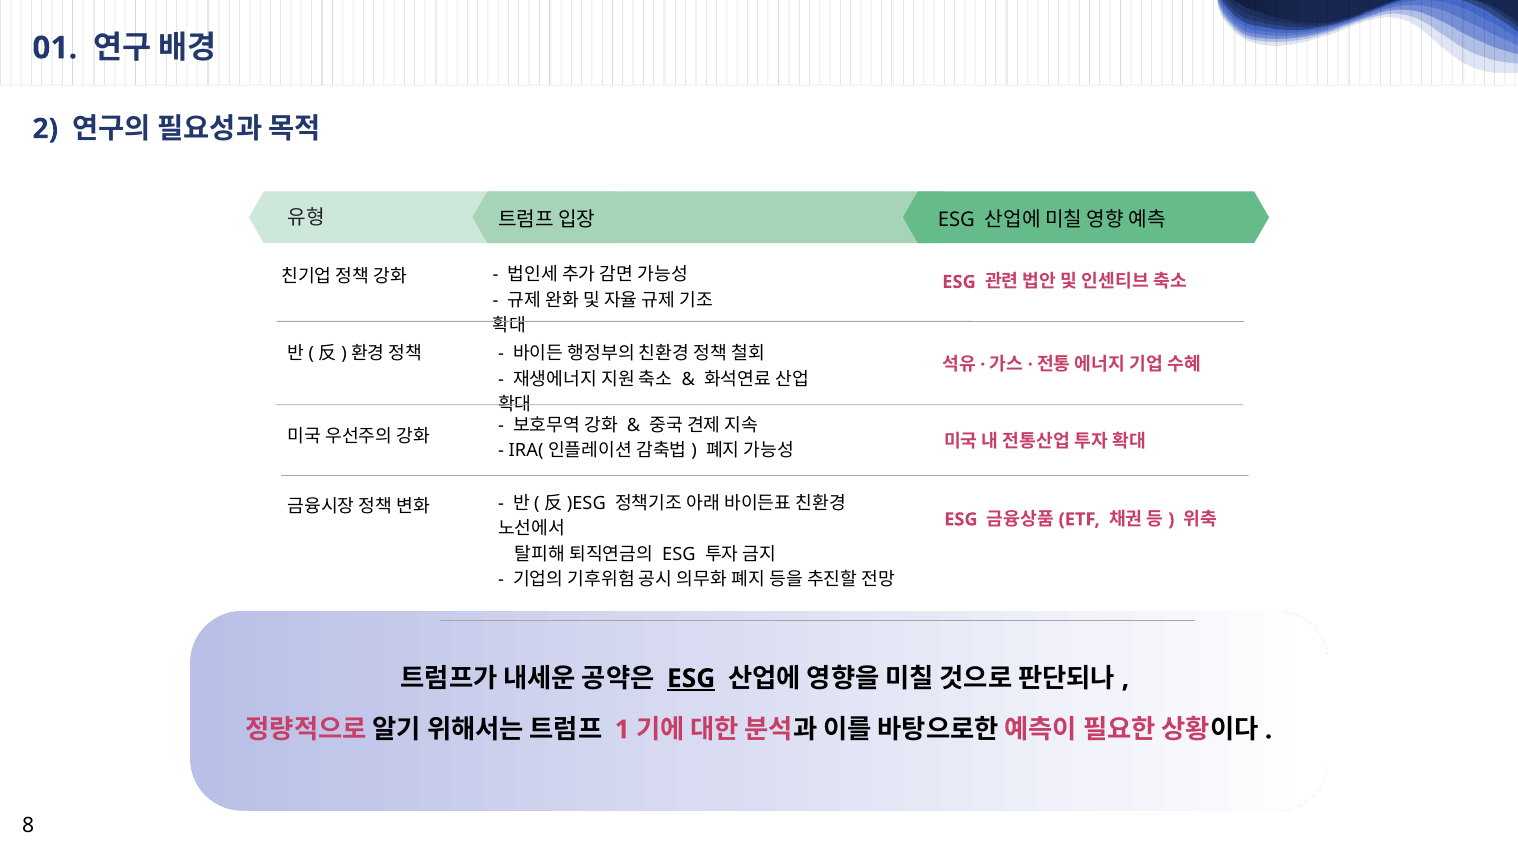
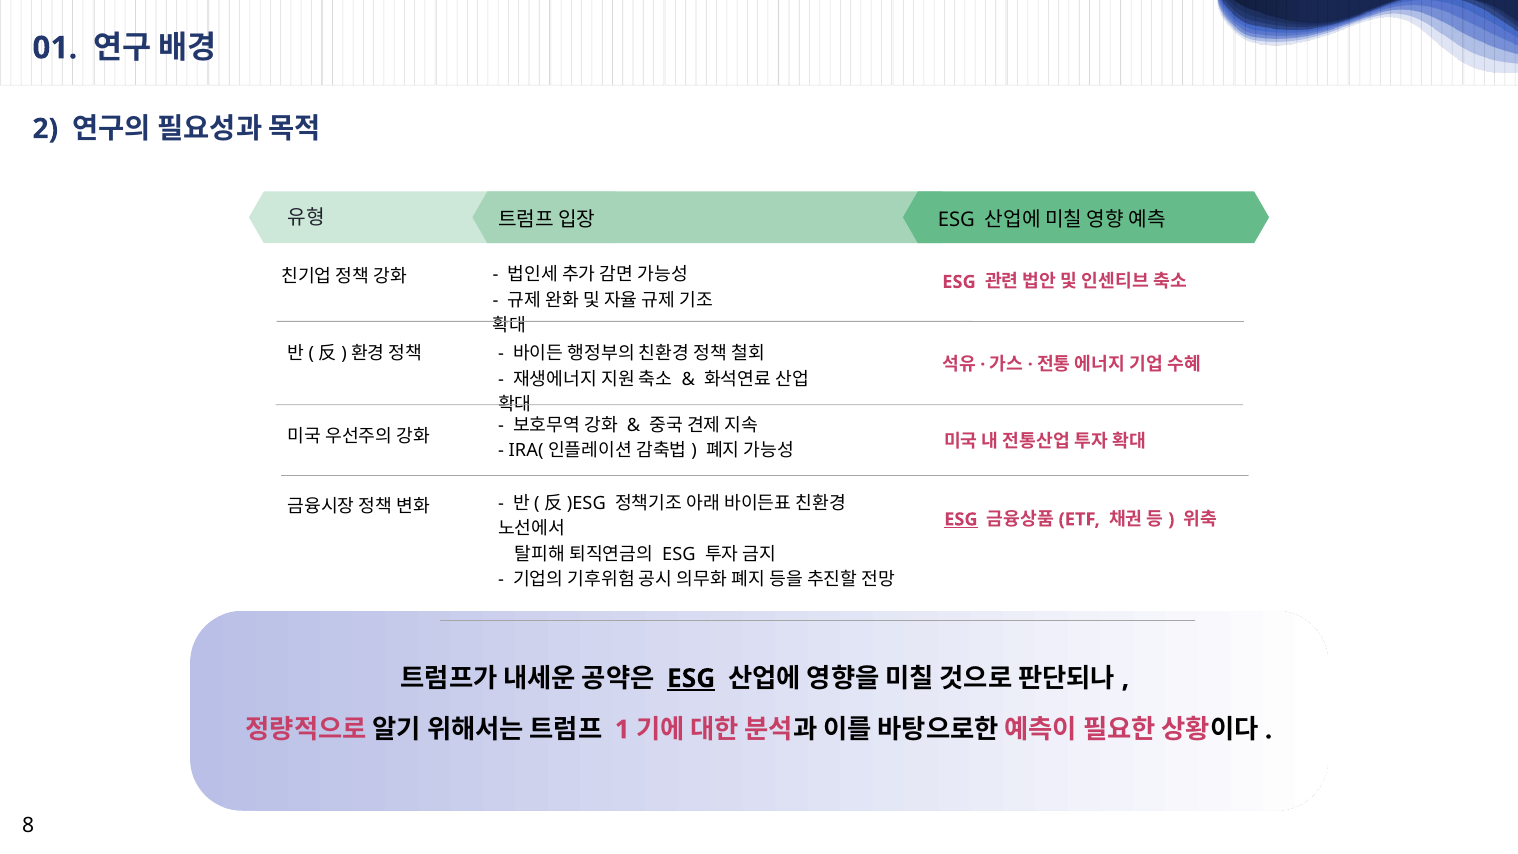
ESG at (961, 519) underline: none -> present
